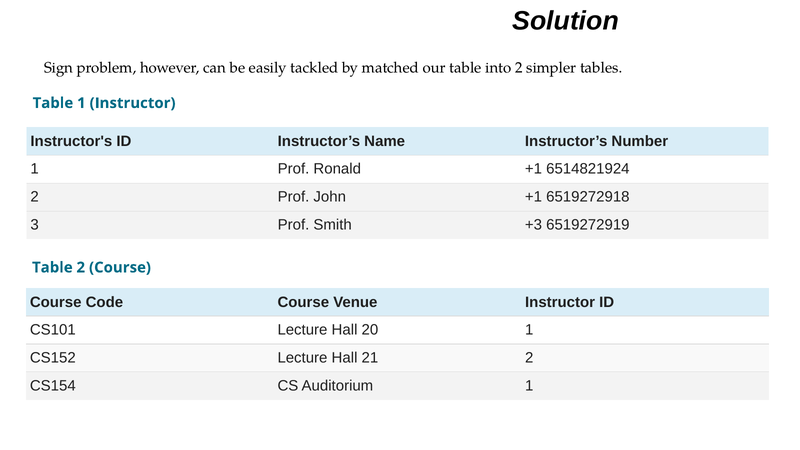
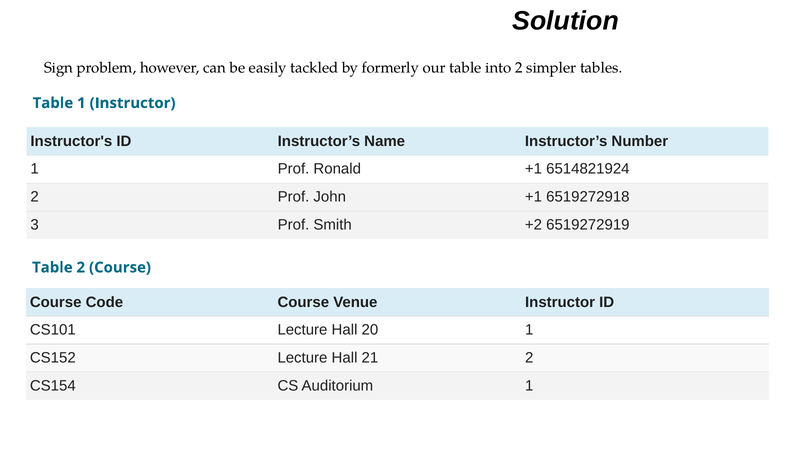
matched: matched -> formerly
+3: +3 -> +2
